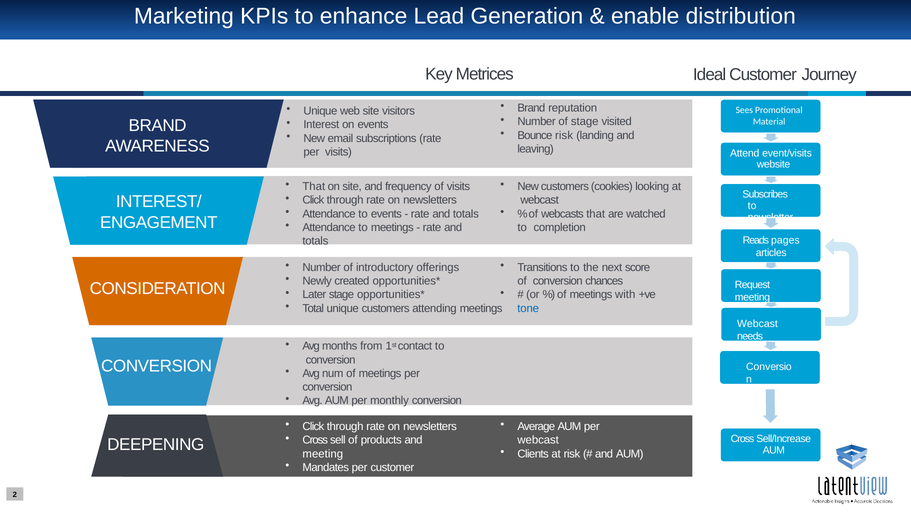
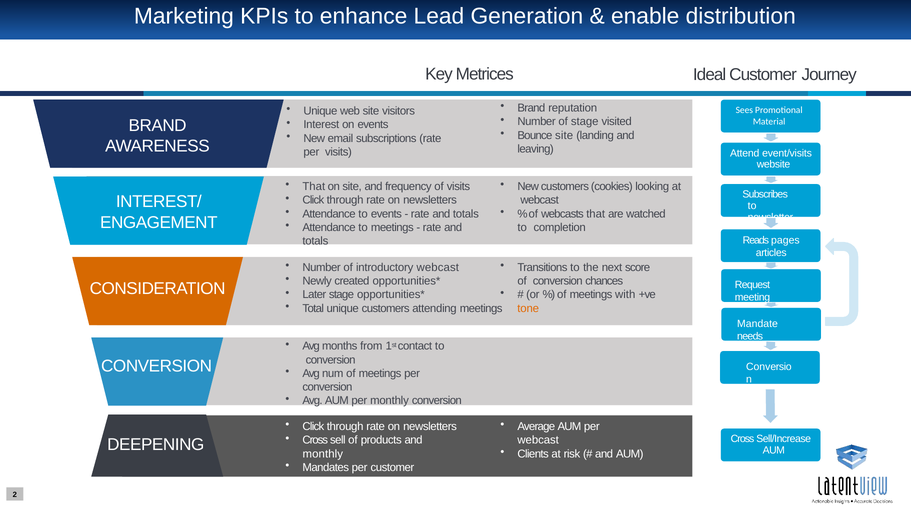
Bounce risk: risk -> site
introductory offerings: offerings -> webcast
tone colour: blue -> orange
Webcast at (758, 324): Webcast -> Mandate
meeting at (323, 454): meeting -> monthly
